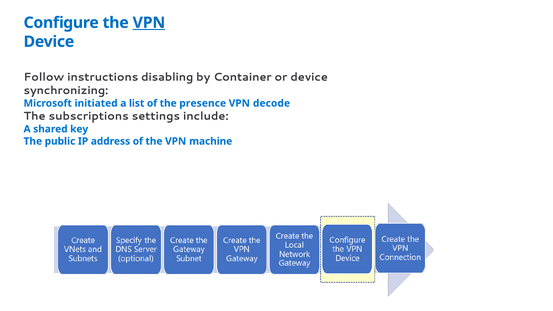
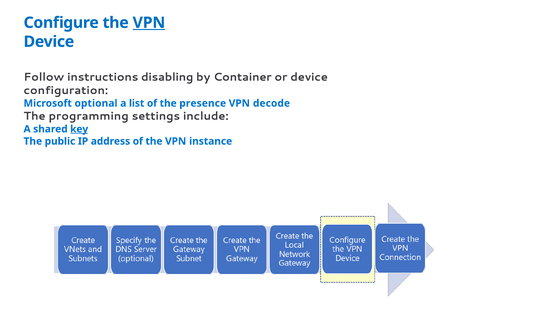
synchronizing: synchronizing -> configuration
initiated: initiated -> optional
subscriptions: subscriptions -> programming
key underline: none -> present
machine: machine -> instance
